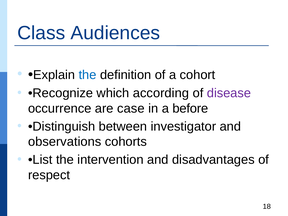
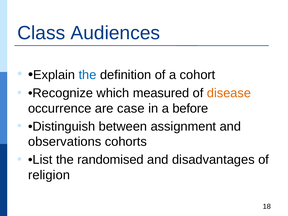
according: according -> measured
disease colour: purple -> orange
investigator: investigator -> assignment
intervention: intervention -> randomised
respect: respect -> religion
